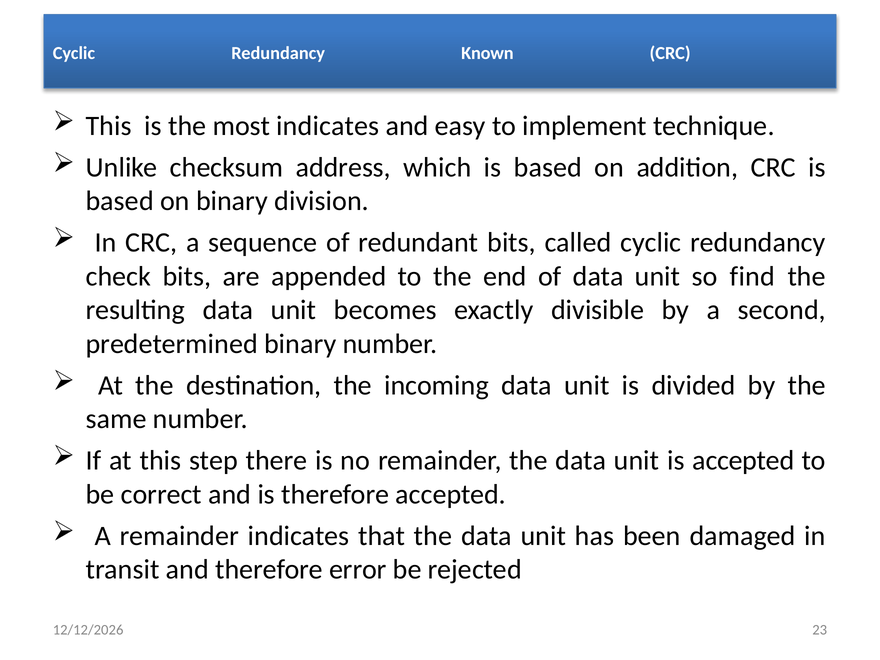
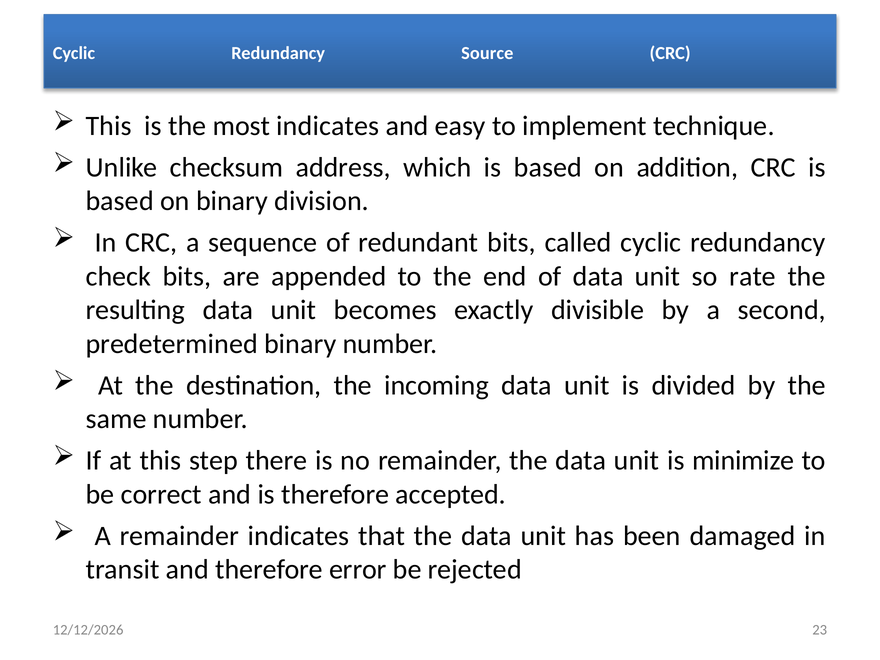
Known: Known -> Source
find: find -> rate
is accepted: accepted -> minimize
